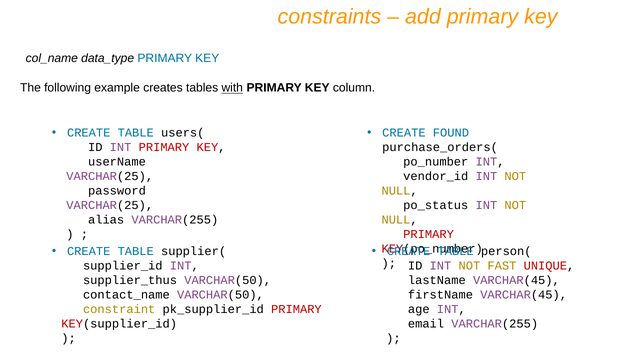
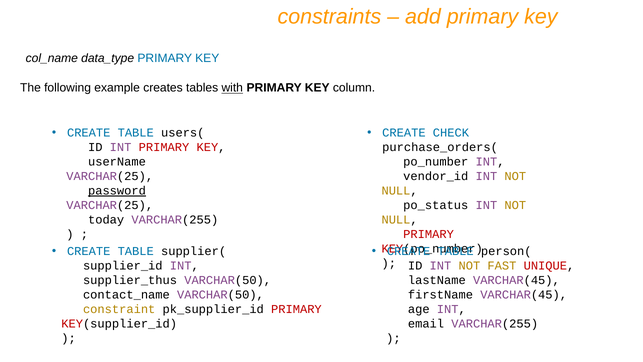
FOUND: FOUND -> CHECK
password underline: none -> present
alias: alias -> today
